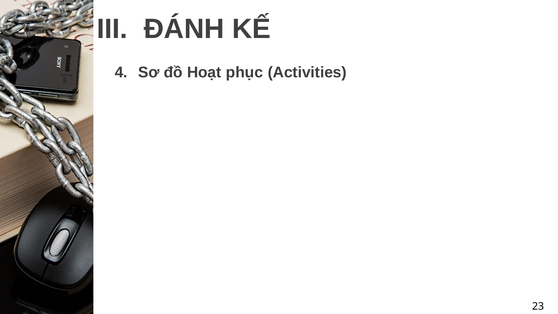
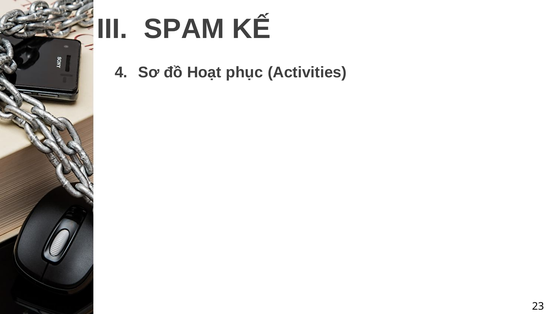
ĐÁNH: ĐÁNH -> SPAM
